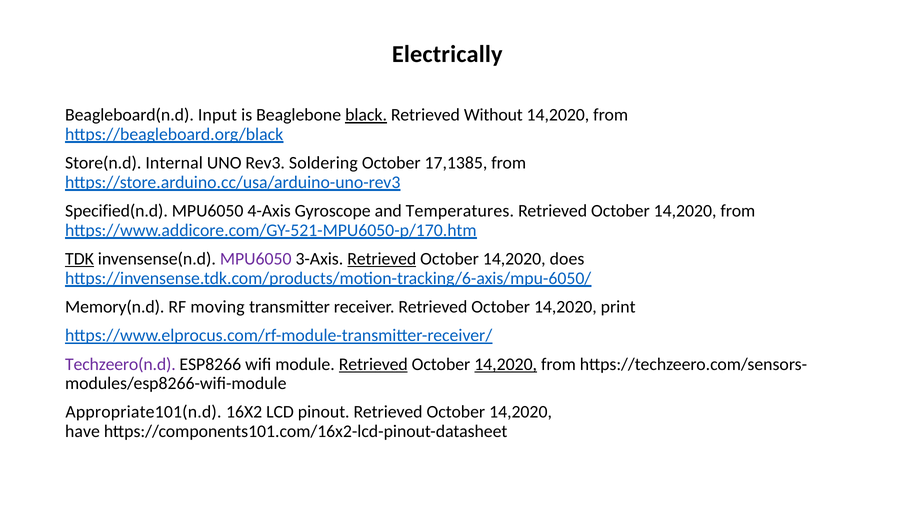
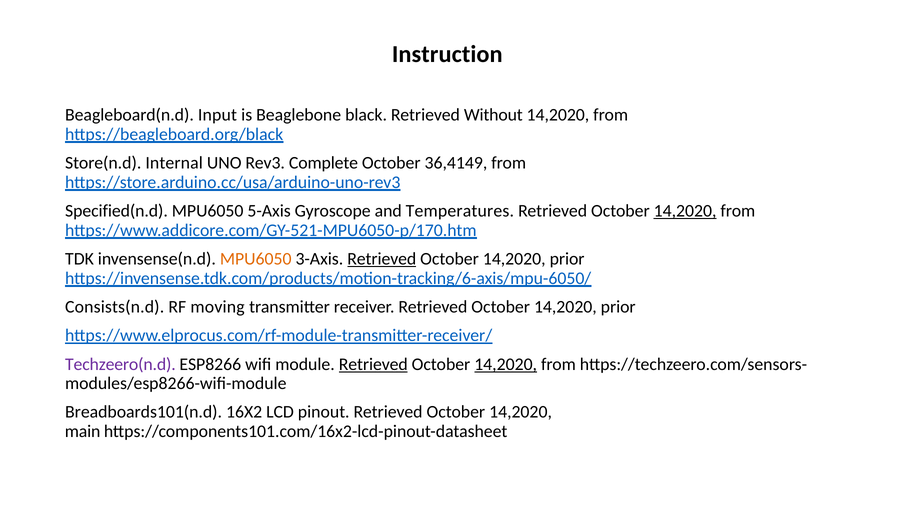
Electrically: Electrically -> Instruction
black underline: present -> none
Soldering: Soldering -> Complete
17,1385: 17,1385 -> 36,4149
4-Axis: 4-Axis -> 5-Axis
14,2020 at (685, 211) underline: none -> present
TDK underline: present -> none
MPU6050 at (256, 259) colour: purple -> orange
does at (567, 259): does -> prior
Memory(n.d: Memory(n.d -> Consists(n.d
print at (618, 307): print -> prior
Appropriate101(n.d: Appropriate101(n.d -> Breadboards101(n.d
have: have -> main
